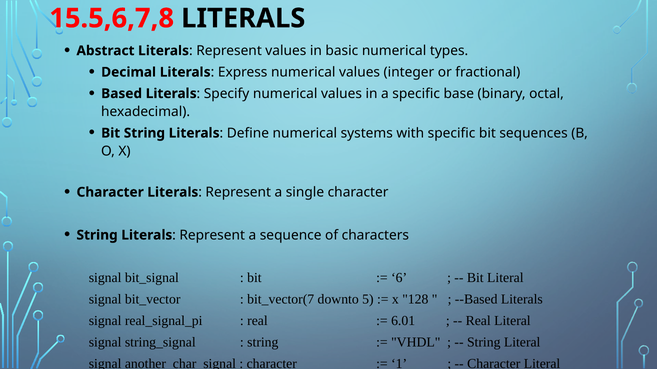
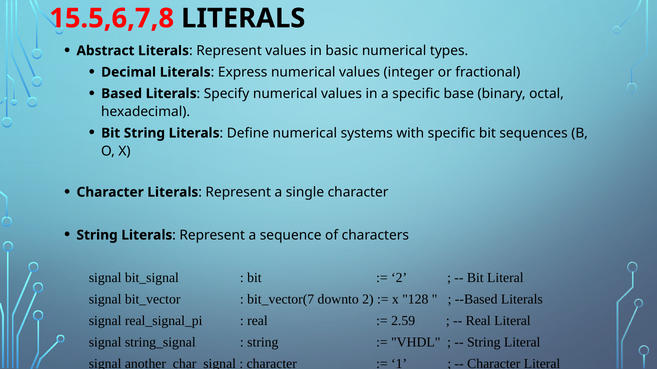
6 at (399, 278): 6 -> 2
downto 5: 5 -> 2
6.01: 6.01 -> 2.59
